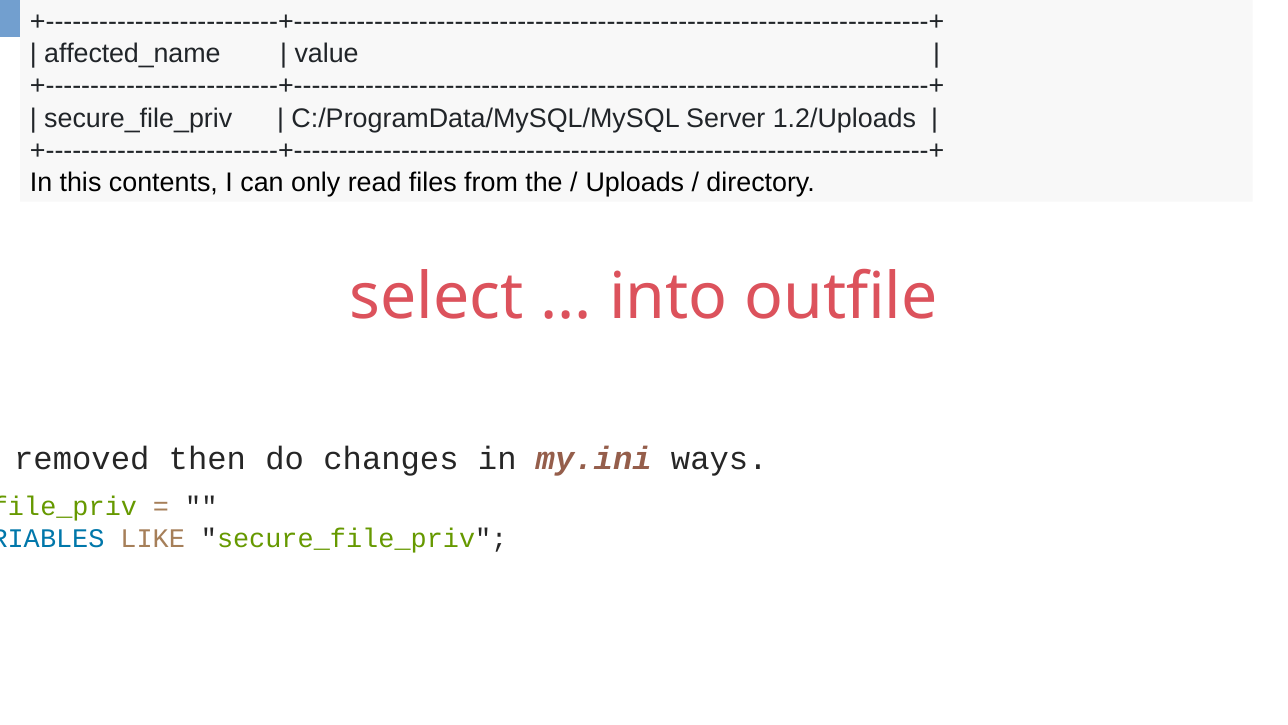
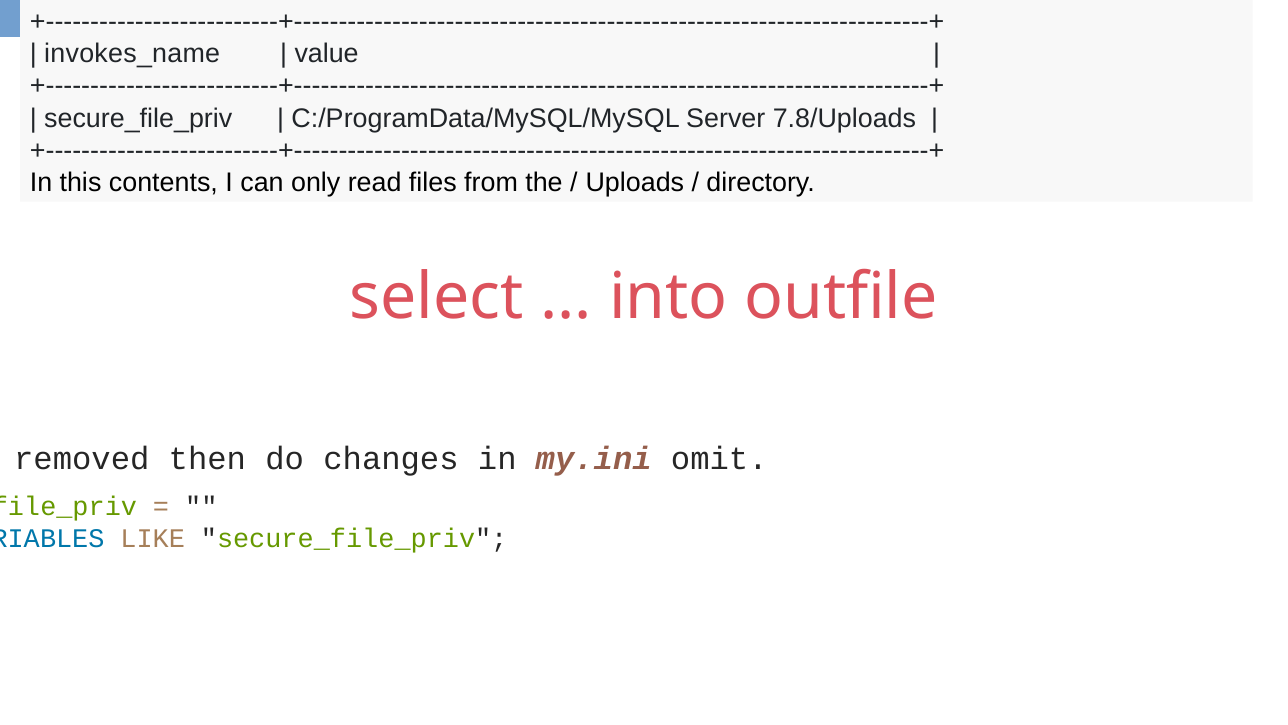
affected_name: affected_name -> invokes_name
1.2/Uploads: 1.2/Uploads -> 7.8/Uploads
ways: ways -> omit
